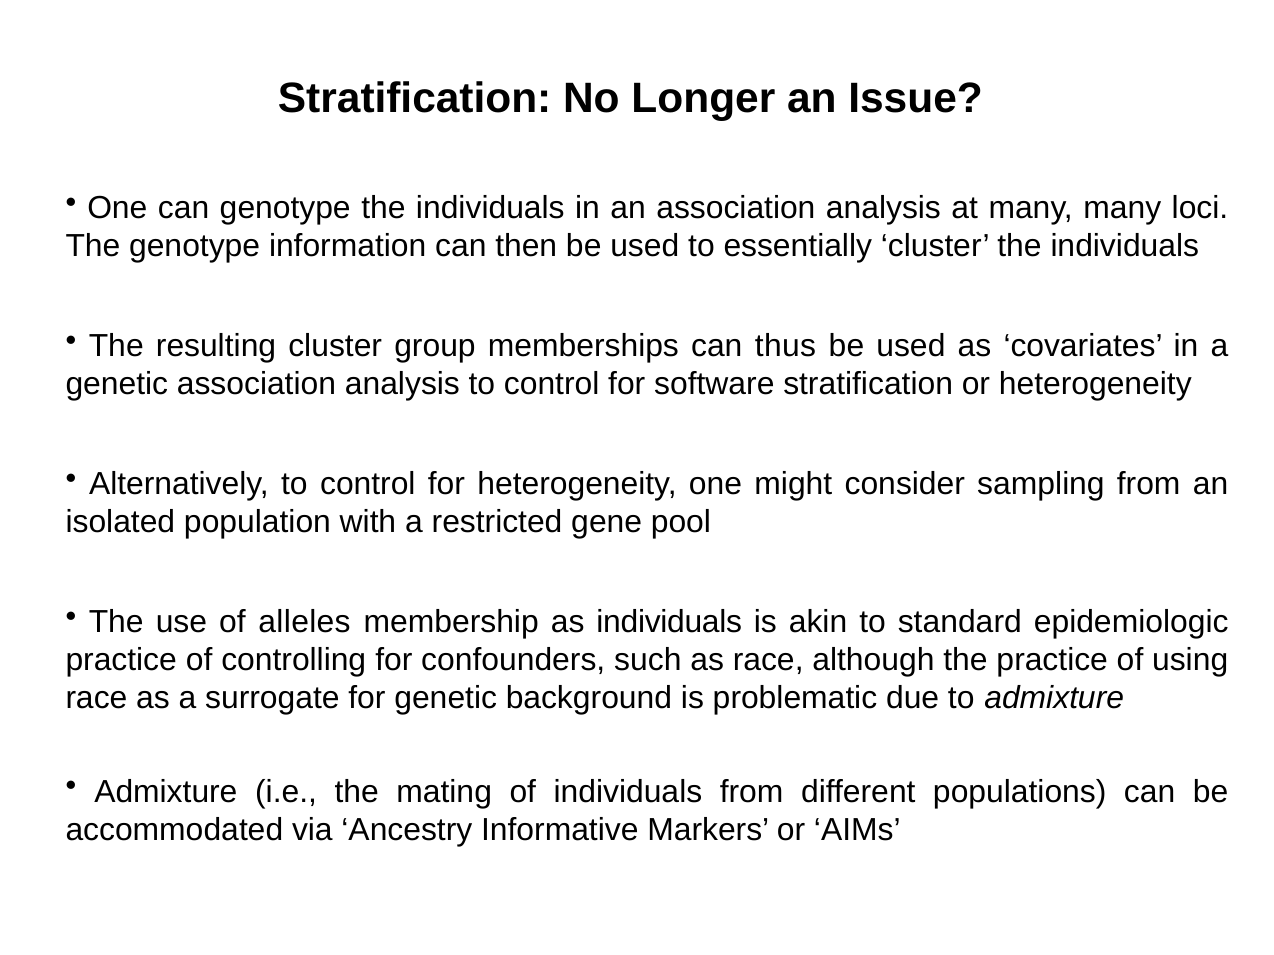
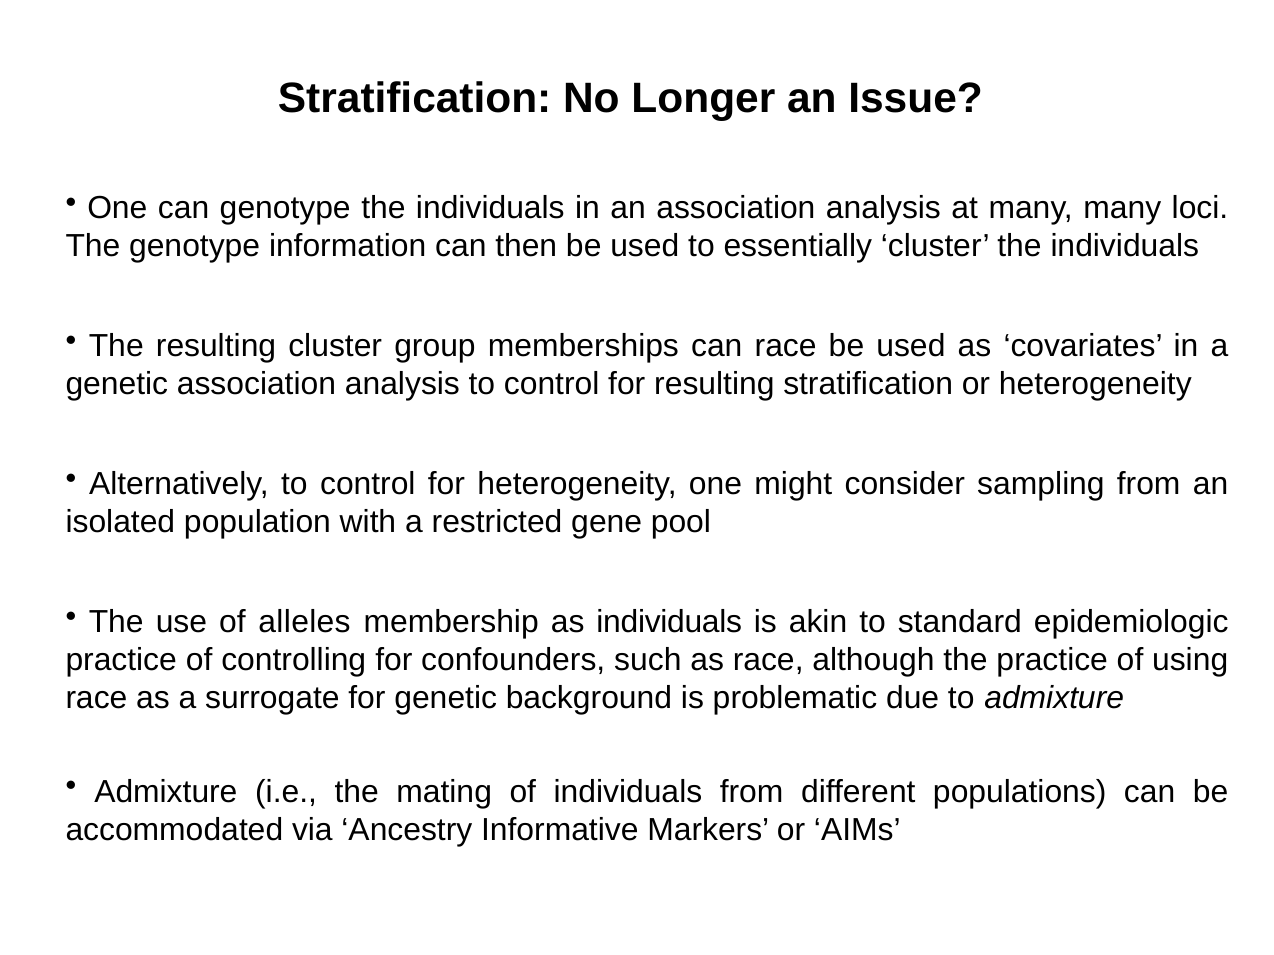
can thus: thus -> race
for software: software -> resulting
